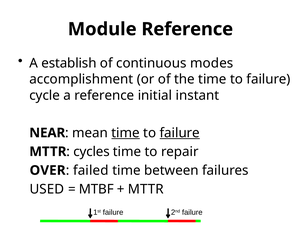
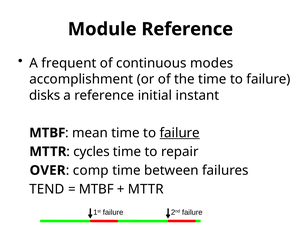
establish: establish -> frequent
cycle: cycle -> disks
NEAR at (47, 133): NEAR -> MTBF
time at (126, 133) underline: present -> none
failed: failed -> comp
USED: USED -> TEND
